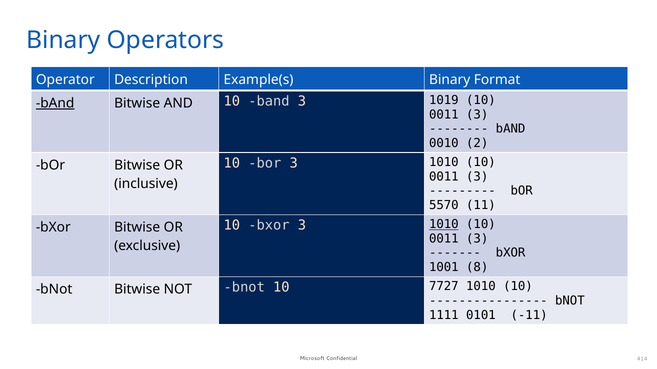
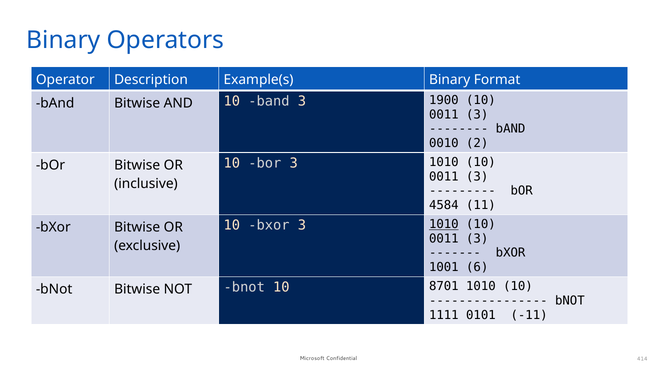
bAnd at (55, 103) underline: present -> none
1019: 1019 -> 1900
5570: 5570 -> 4584
8: 8 -> 6
7727: 7727 -> 8701
